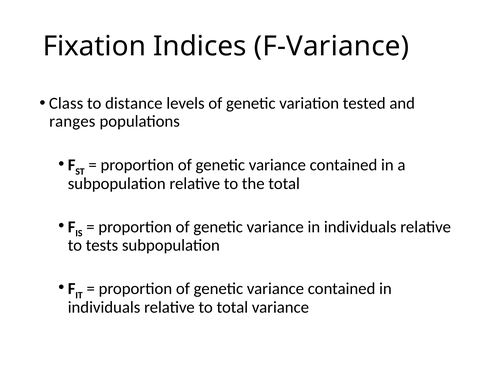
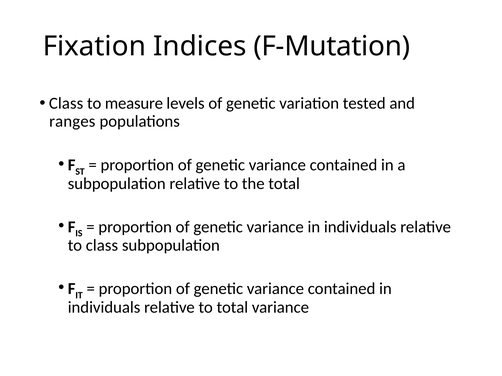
F-Variance: F-Variance -> F-Mutation
distance: distance -> measure
to tests: tests -> class
